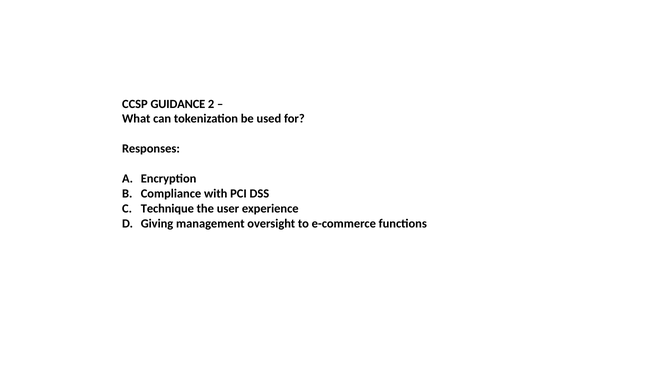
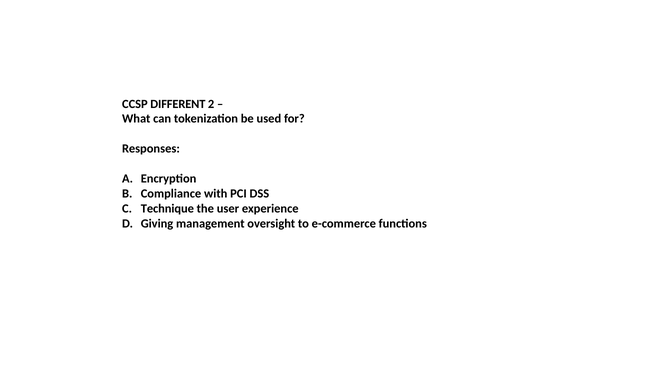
GUIDANCE: GUIDANCE -> DIFFERENT
